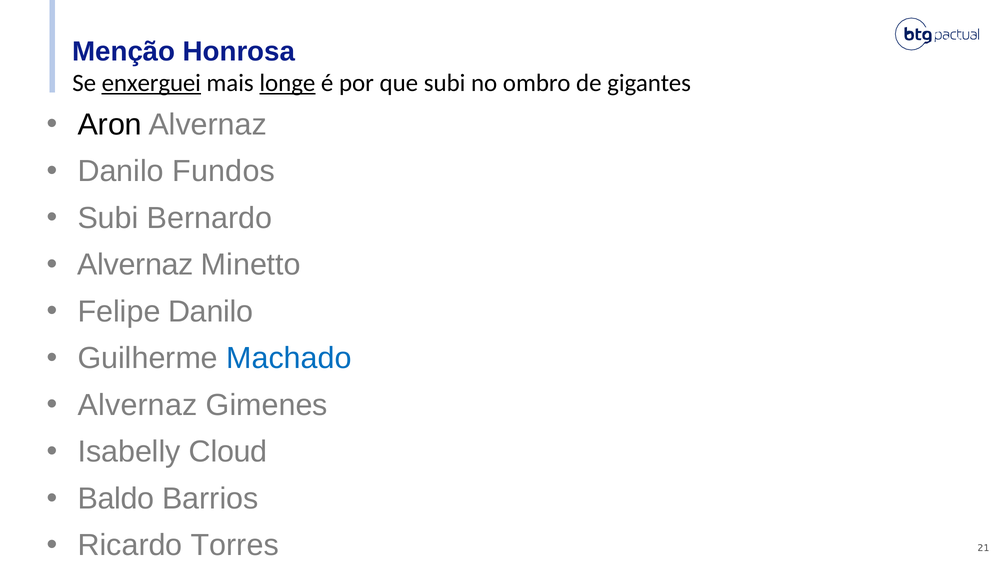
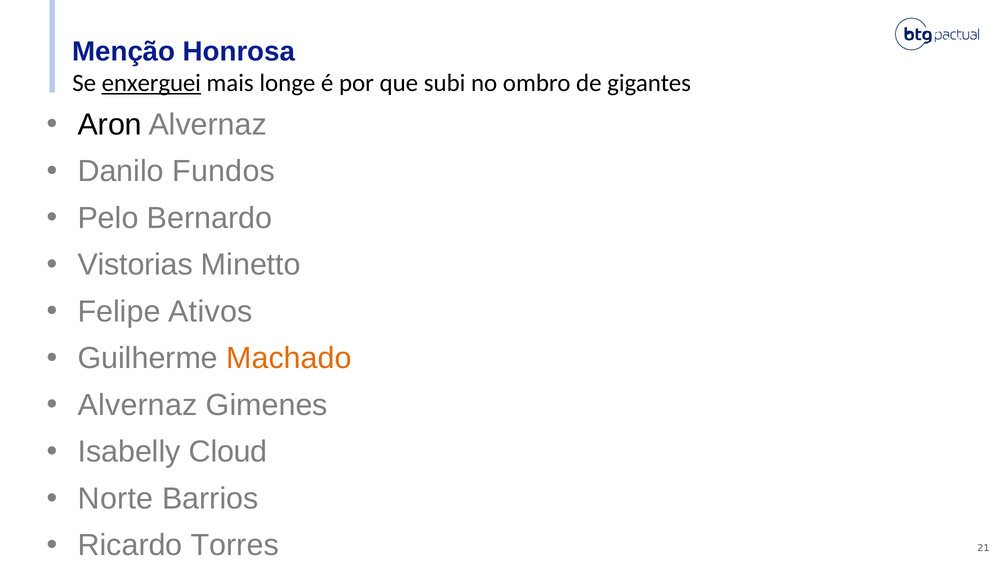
longe underline: present -> none
Subi at (108, 218): Subi -> Pelo
Alvernaz at (135, 265): Alvernaz -> Vistorias
Felipe Danilo: Danilo -> Ativos
Machado colour: blue -> orange
Baldo: Baldo -> Norte
